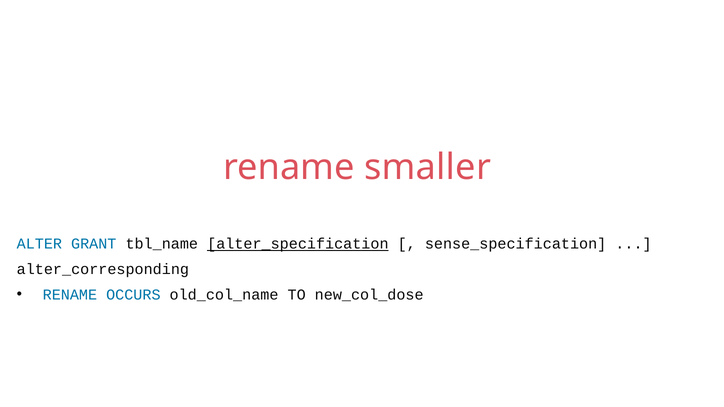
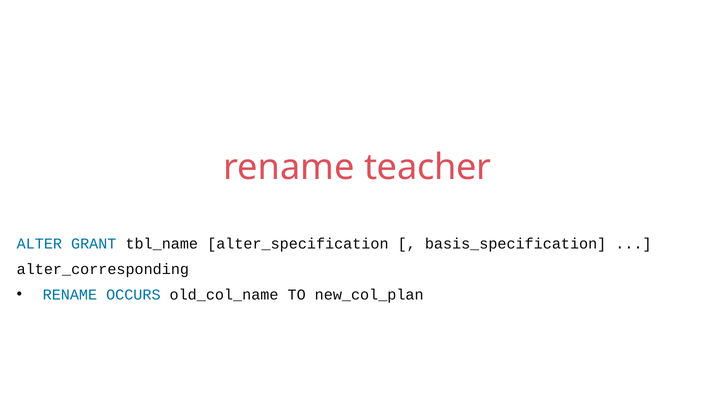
smaller: smaller -> teacher
alter_specification underline: present -> none
sense_specification: sense_specification -> basis_specification
new_col_dose: new_col_dose -> new_col_plan
